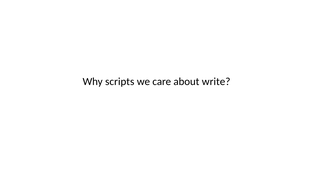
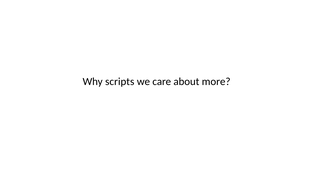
write: write -> more
